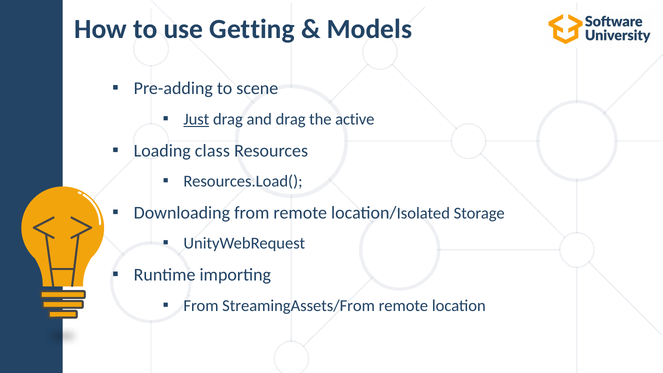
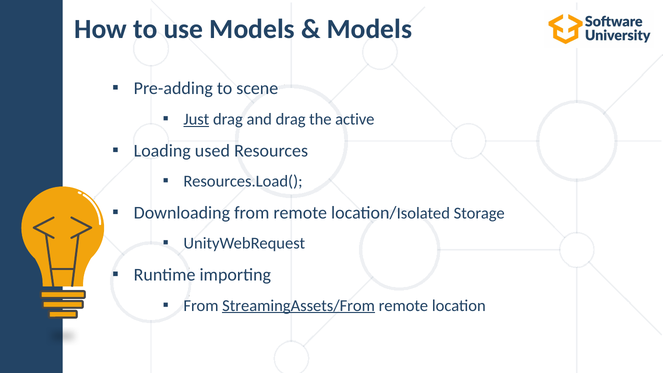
use Getting: Getting -> Models
class: class -> used
StreamingAssets/From underline: none -> present
